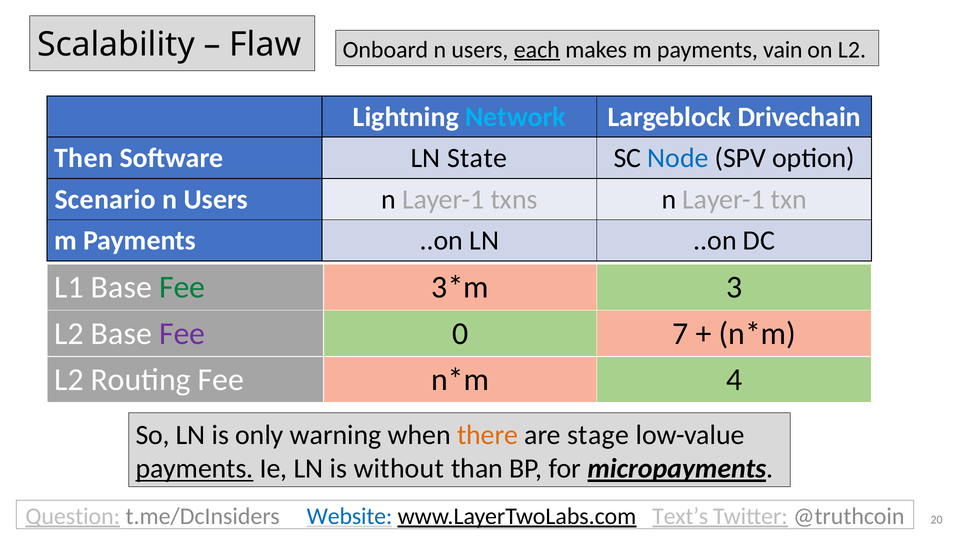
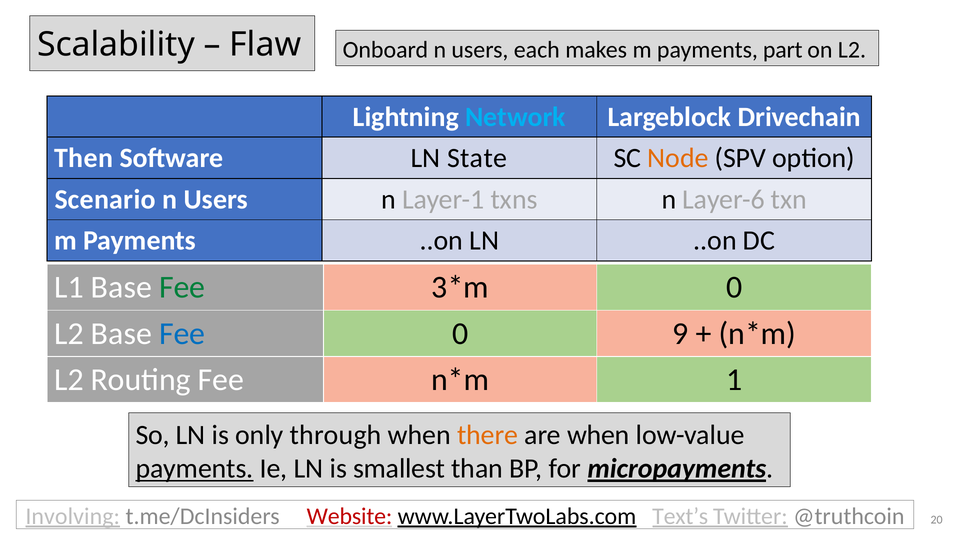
each underline: present -> none
vain: vain -> part
Node colour: blue -> orange
txns n Layer-1: Layer-1 -> Layer-6
3 at (734, 287): 3 -> 0
Fee at (182, 333) colour: purple -> blue
7: 7 -> 9
4: 4 -> 1
warning: warning -> through
are stage: stage -> when
without: without -> smallest
Question: Question -> Involving
Website colour: blue -> red
